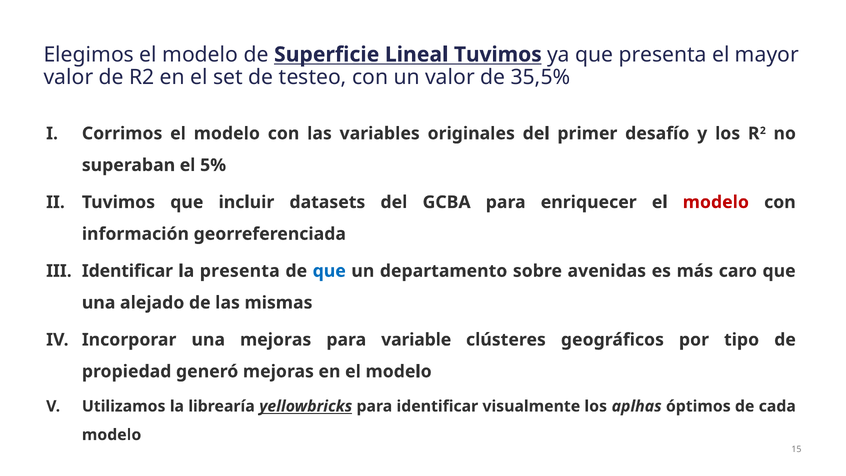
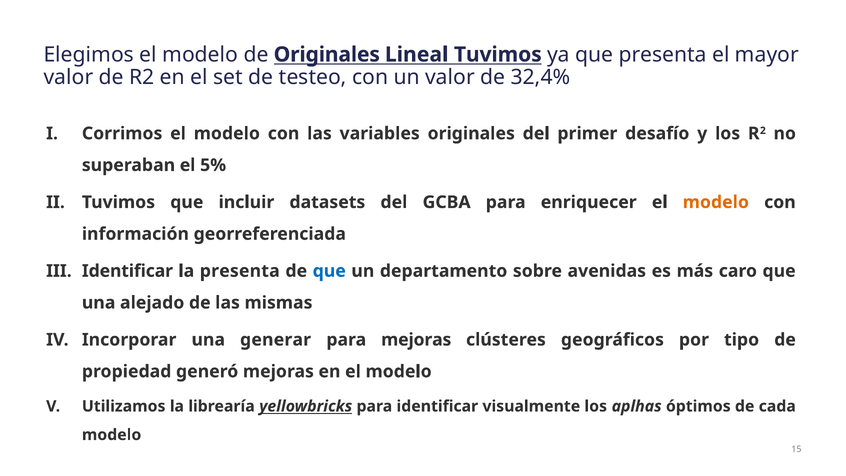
de Superficie: Superficie -> Originales
35,5%: 35,5% -> 32,4%
modelo at (716, 202) colour: red -> orange
una mejoras: mejoras -> generar
para variable: variable -> mejoras
